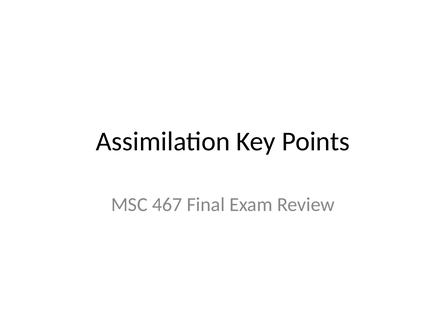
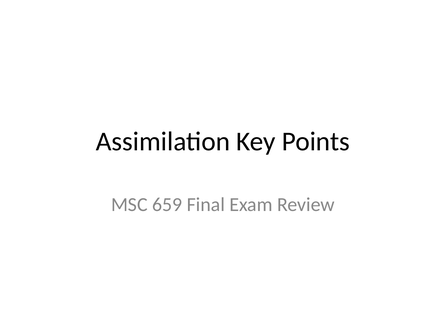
467: 467 -> 659
